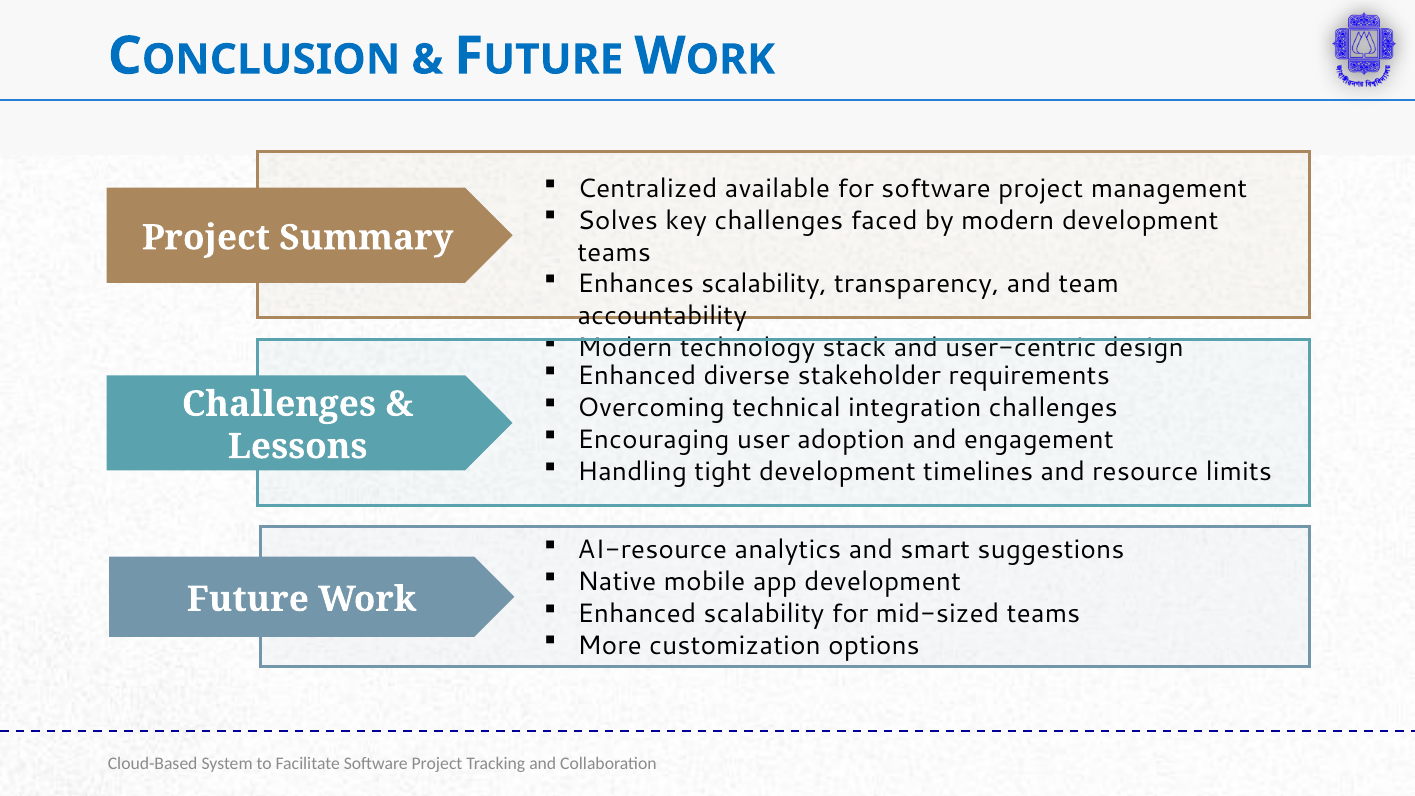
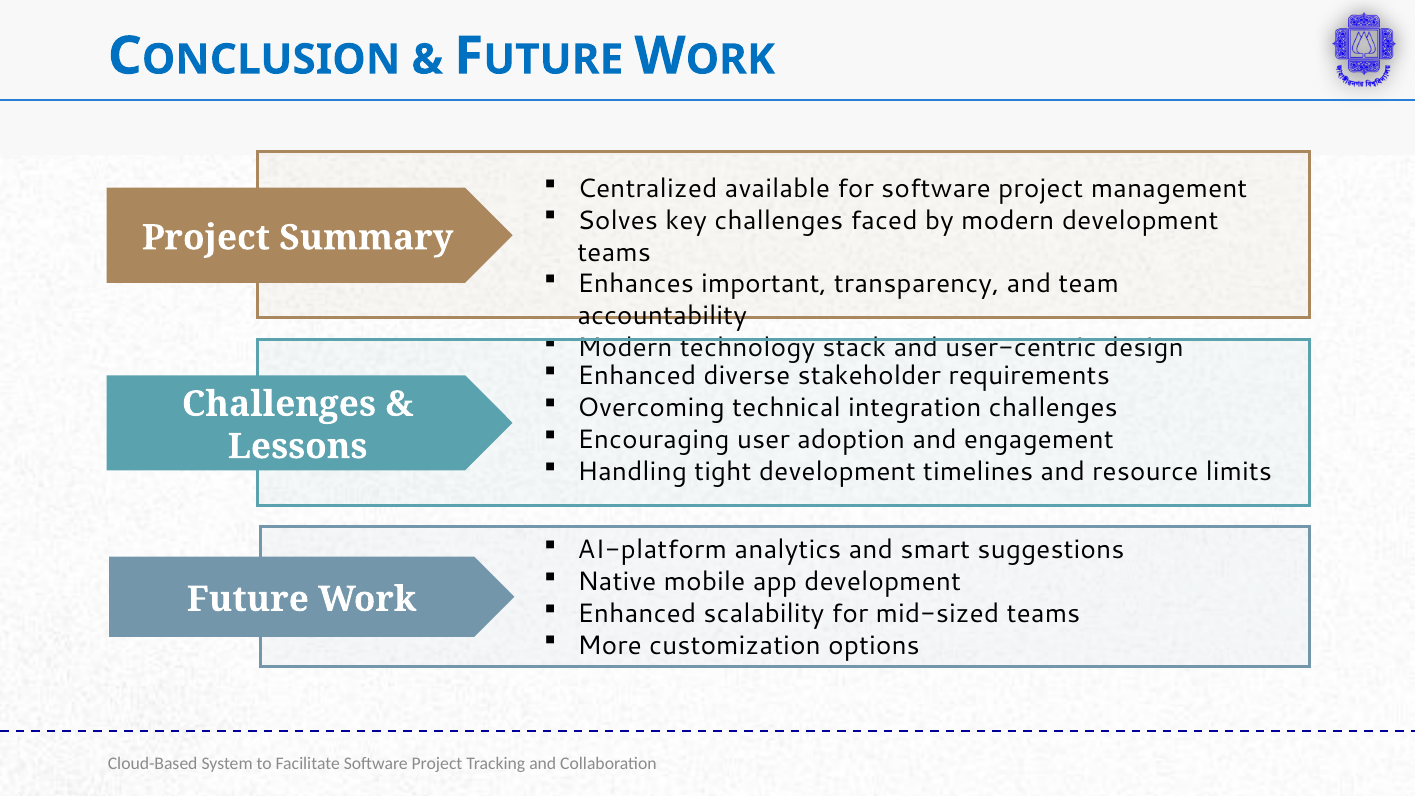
Enhances scalability: scalability -> important
AI-resource: AI-resource -> AI-platform
